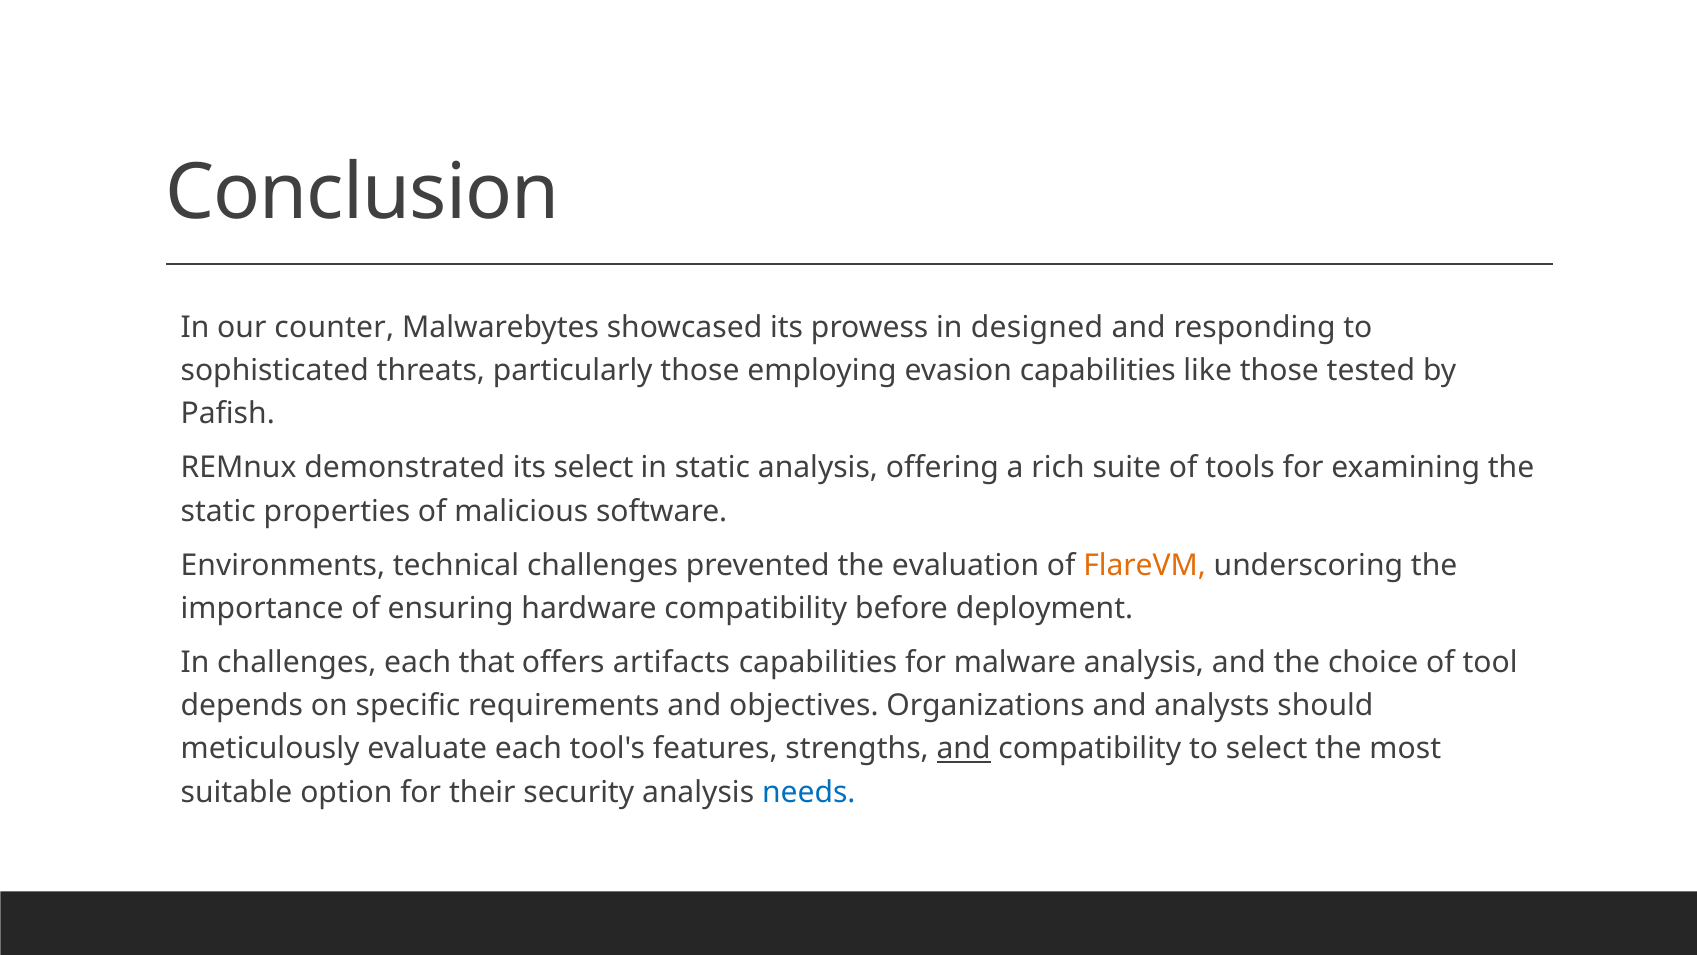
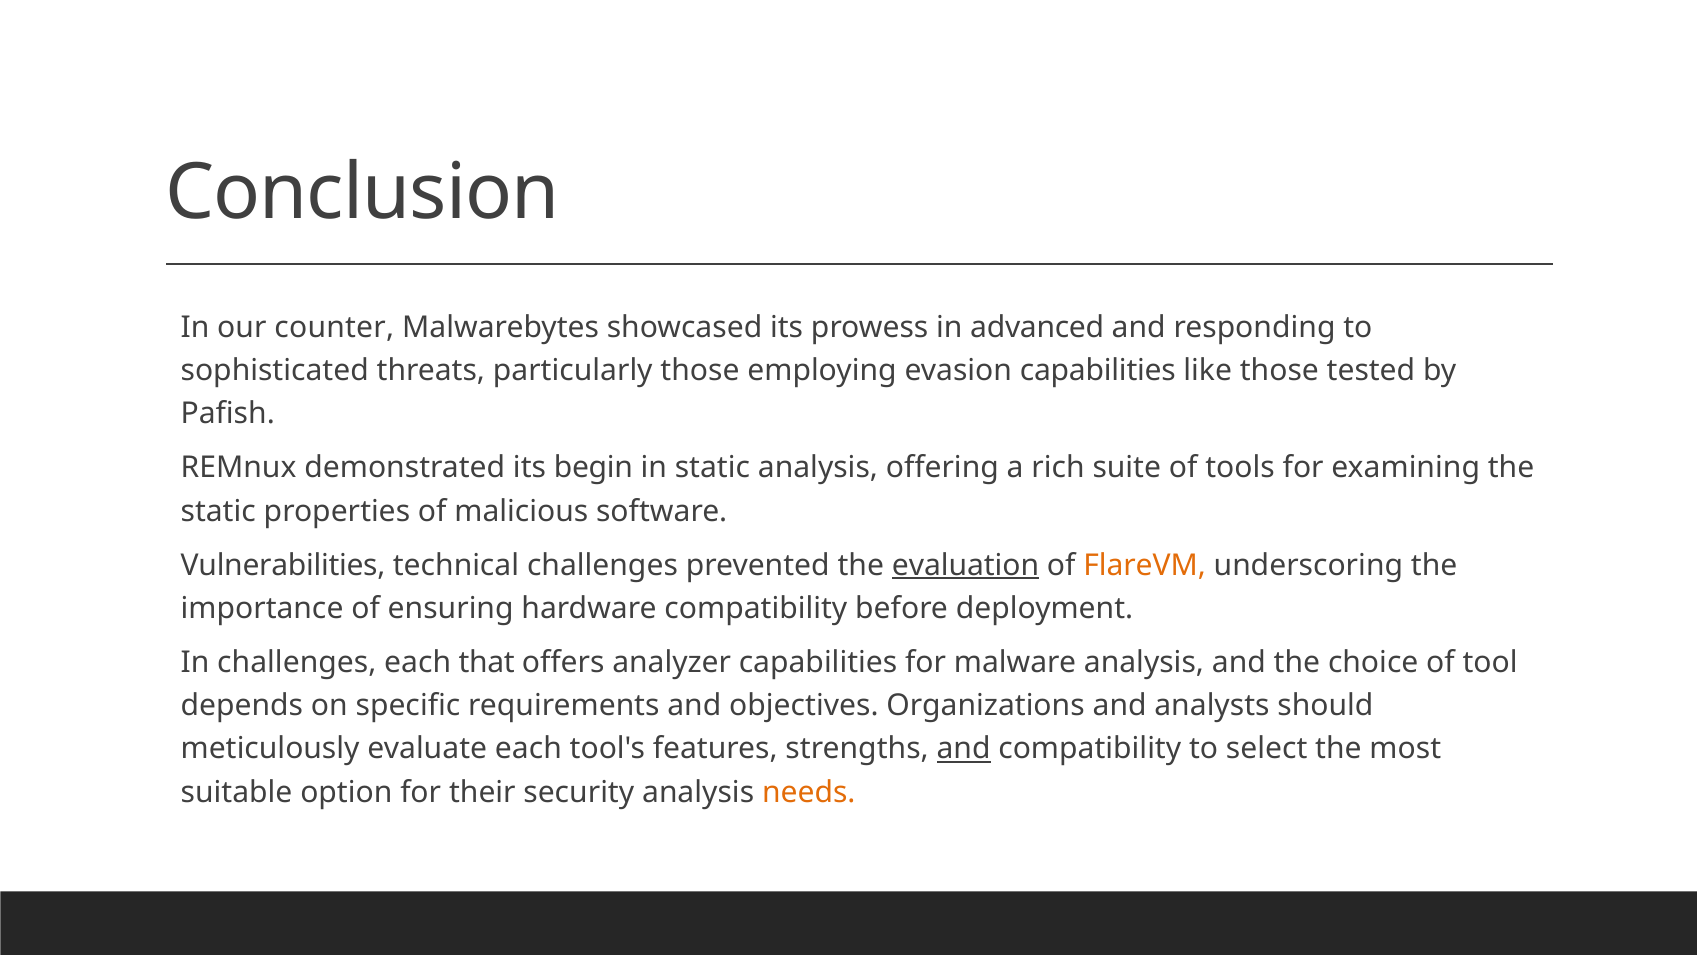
designed: designed -> advanced
its select: select -> begin
Environments: Environments -> Vulnerabilities
evaluation underline: none -> present
artifacts: artifacts -> analyzer
needs colour: blue -> orange
